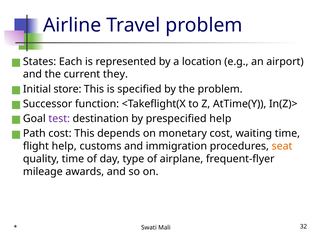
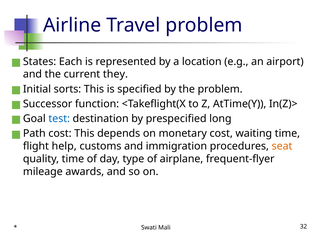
store: store -> sorts
test colour: purple -> blue
prespecified help: help -> long
